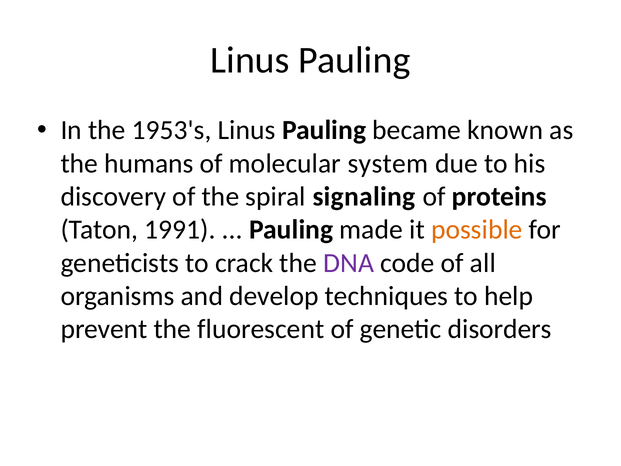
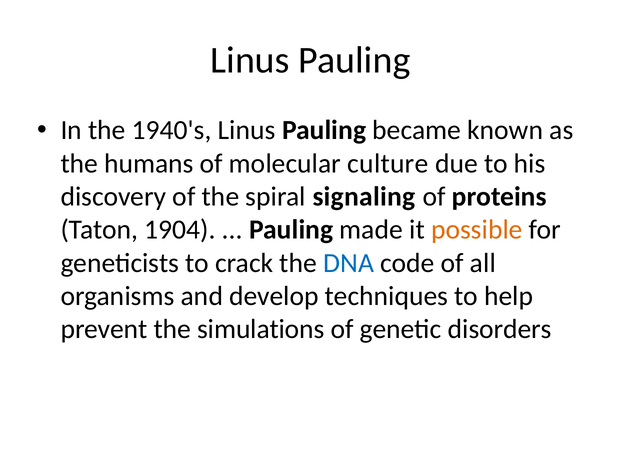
1953's: 1953's -> 1940's
system: system -> culture
1991: 1991 -> 1904
DNA colour: purple -> blue
fluorescent: fluorescent -> simulations
